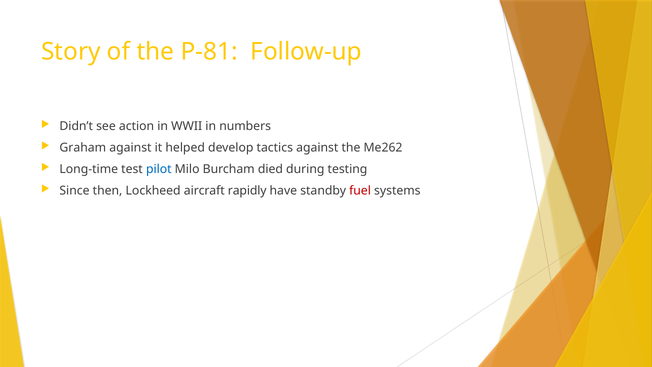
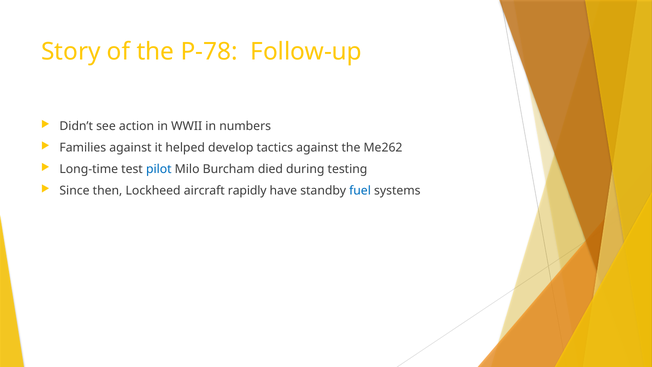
P-81: P-81 -> P-78
Graham: Graham -> Families
fuel colour: red -> blue
